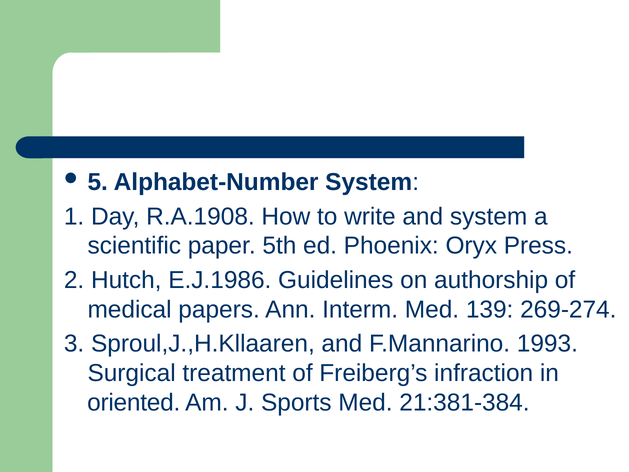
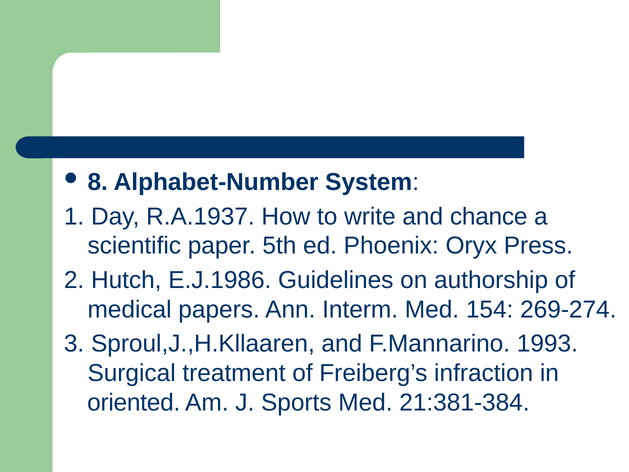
5: 5 -> 8
R.A.1908: R.A.1908 -> R.A.1937
and system: system -> chance
139: 139 -> 154
